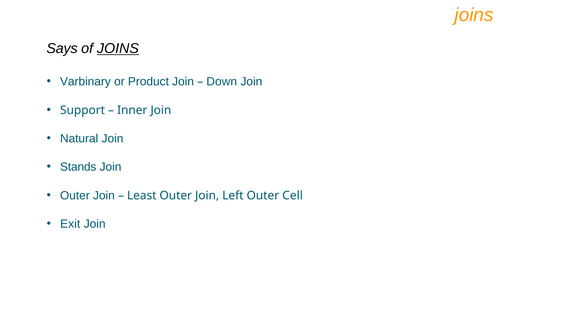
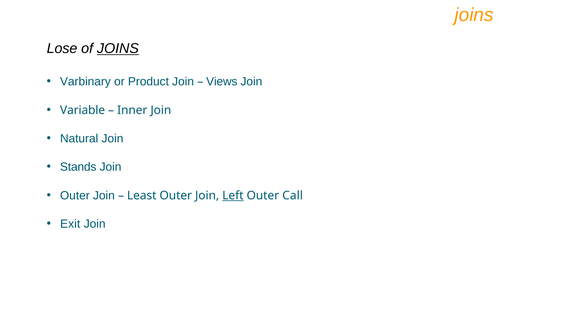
Says: Says -> Lose
Down: Down -> Views
Support: Support -> Variable
Left underline: none -> present
Cell: Cell -> Call
